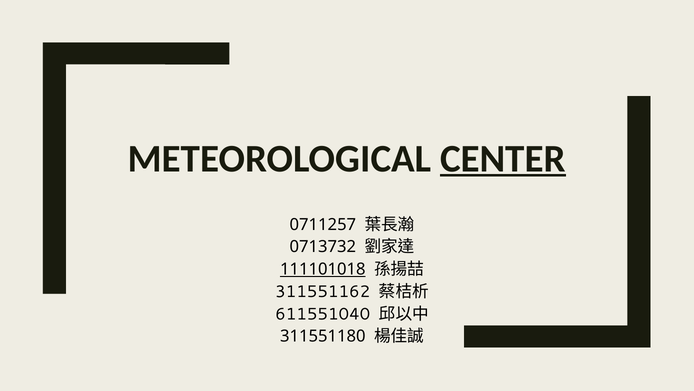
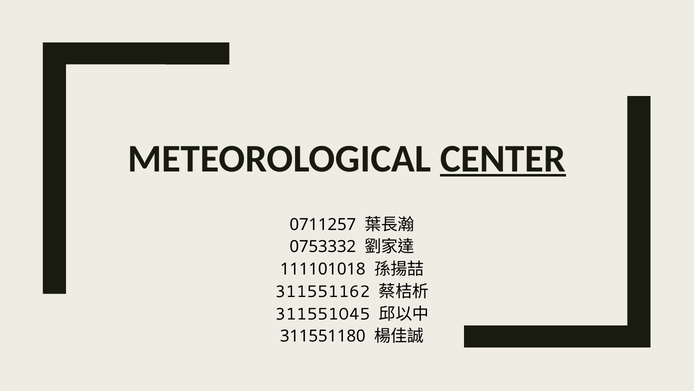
0713732: 0713732 -> 0753332
111101018 underline: present -> none
611551040: 611551040 -> 311551045
